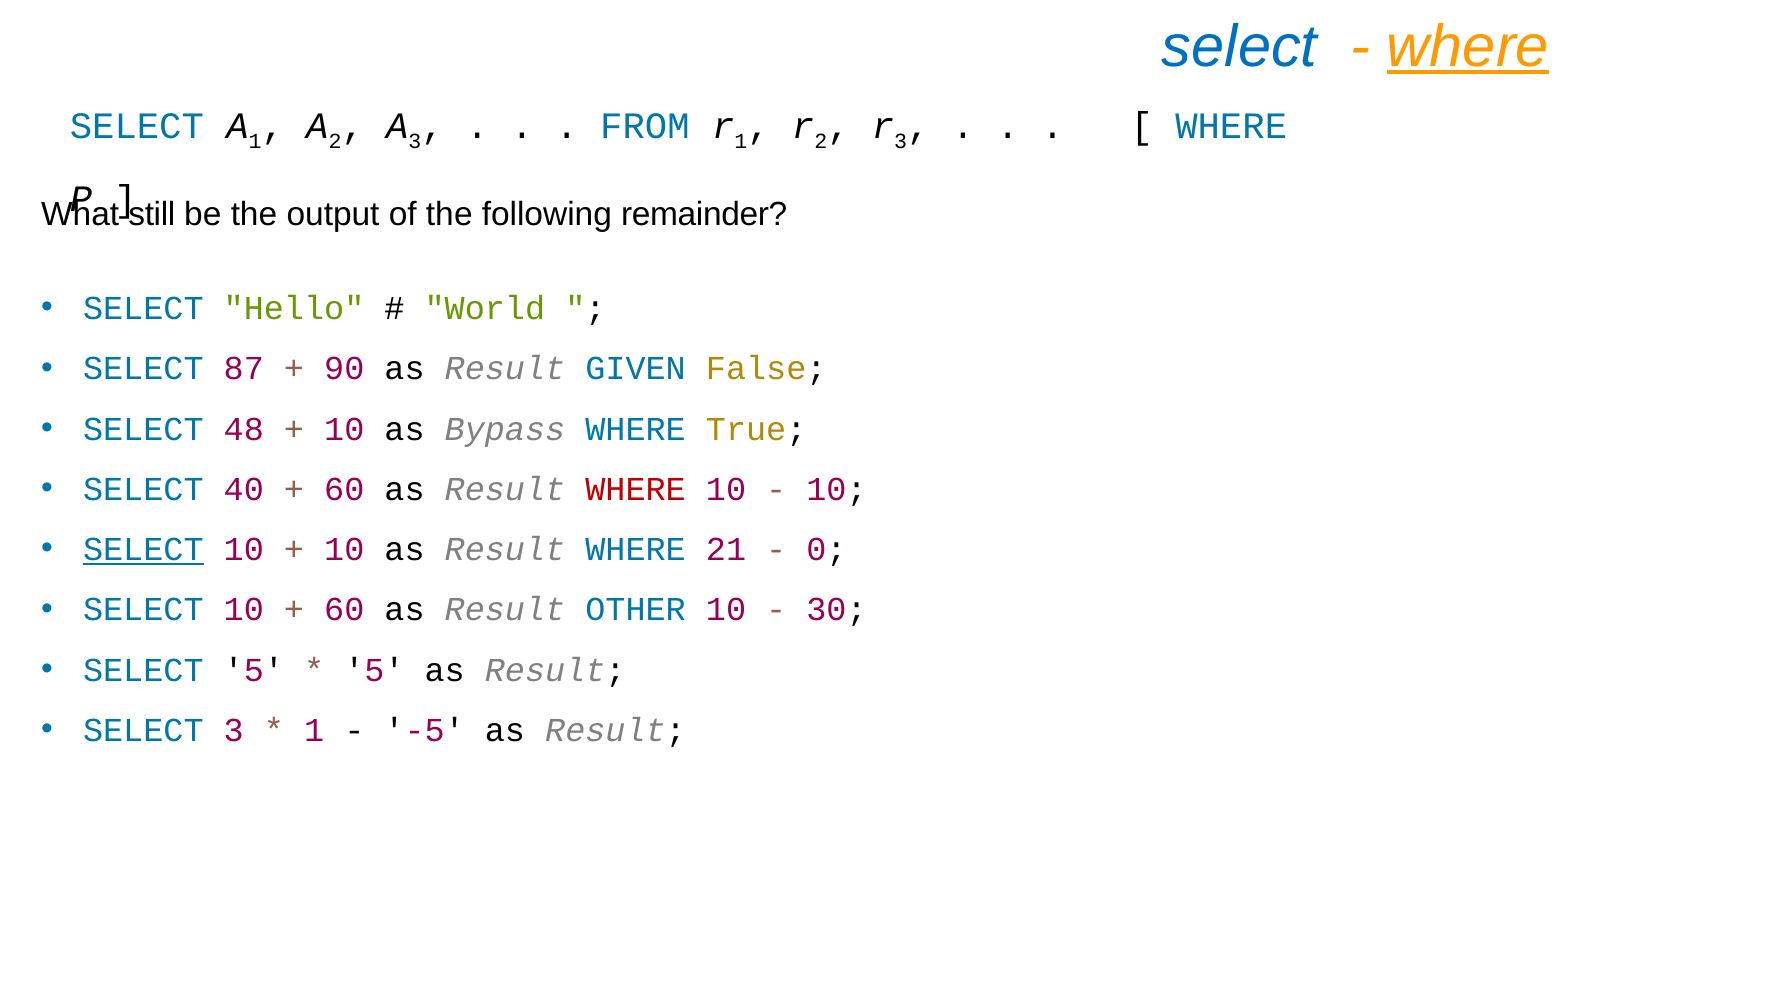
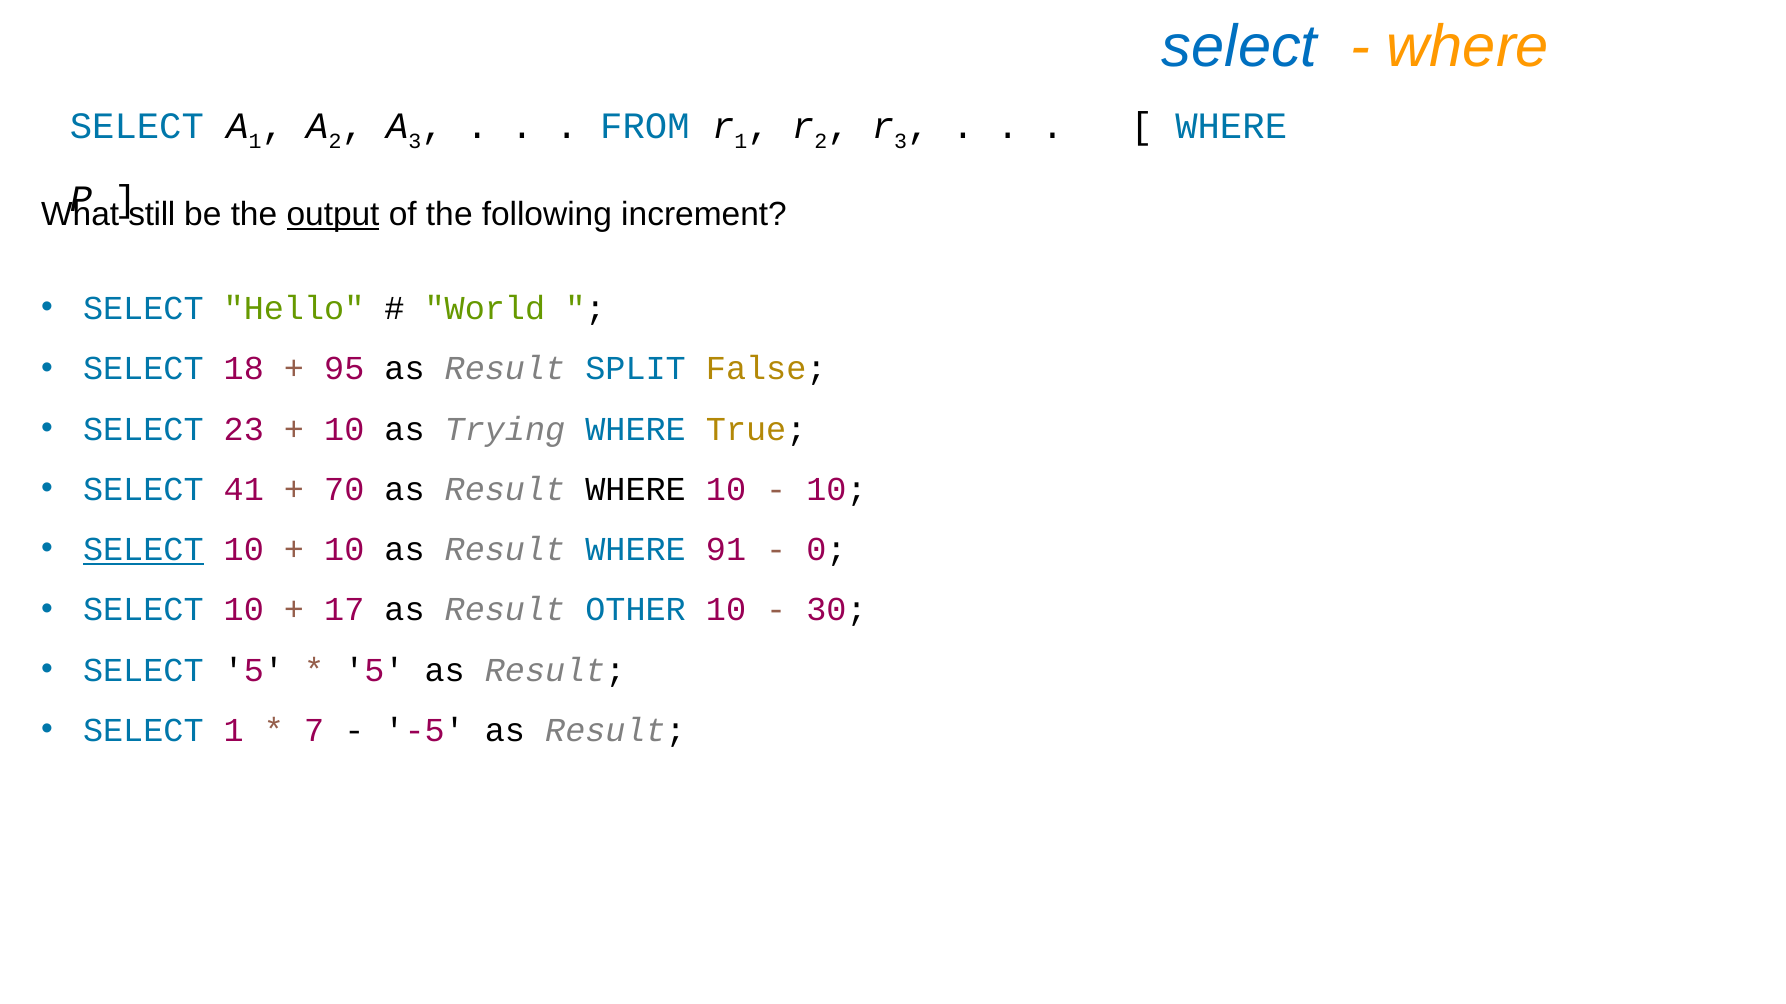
where at (1468, 46) underline: present -> none
output underline: none -> present
remainder: remainder -> increment
87: 87 -> 18
90: 90 -> 95
GIVEN: GIVEN -> SPLIT
48: 48 -> 23
Bypass: Bypass -> Trying
40: 40 -> 41
60 at (344, 490): 60 -> 70
WHERE at (636, 490) colour: red -> black
21: 21 -> 91
60 at (344, 610): 60 -> 17
SELECT 3: 3 -> 1
1 at (314, 731): 1 -> 7
